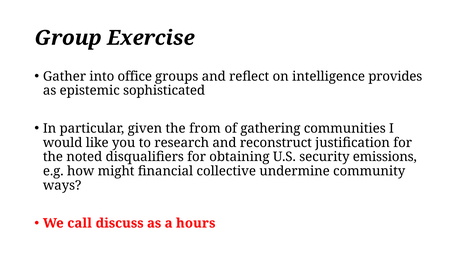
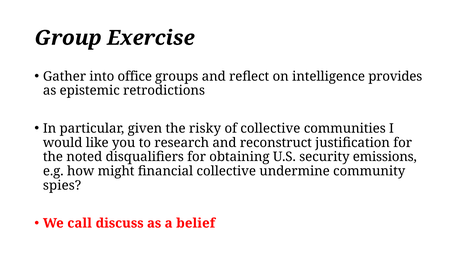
sophisticated: sophisticated -> retrodictions
from: from -> risky
of gathering: gathering -> collective
ways: ways -> spies
hours: hours -> belief
